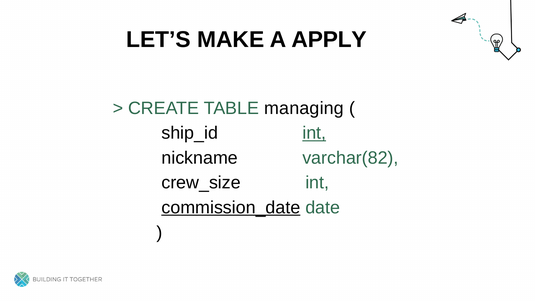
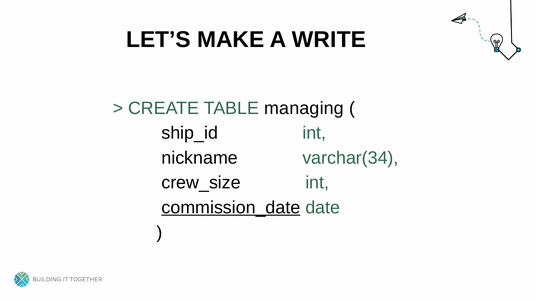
APPLY: APPLY -> WRITE
int at (314, 133) underline: present -> none
varchar(82: varchar(82 -> varchar(34
